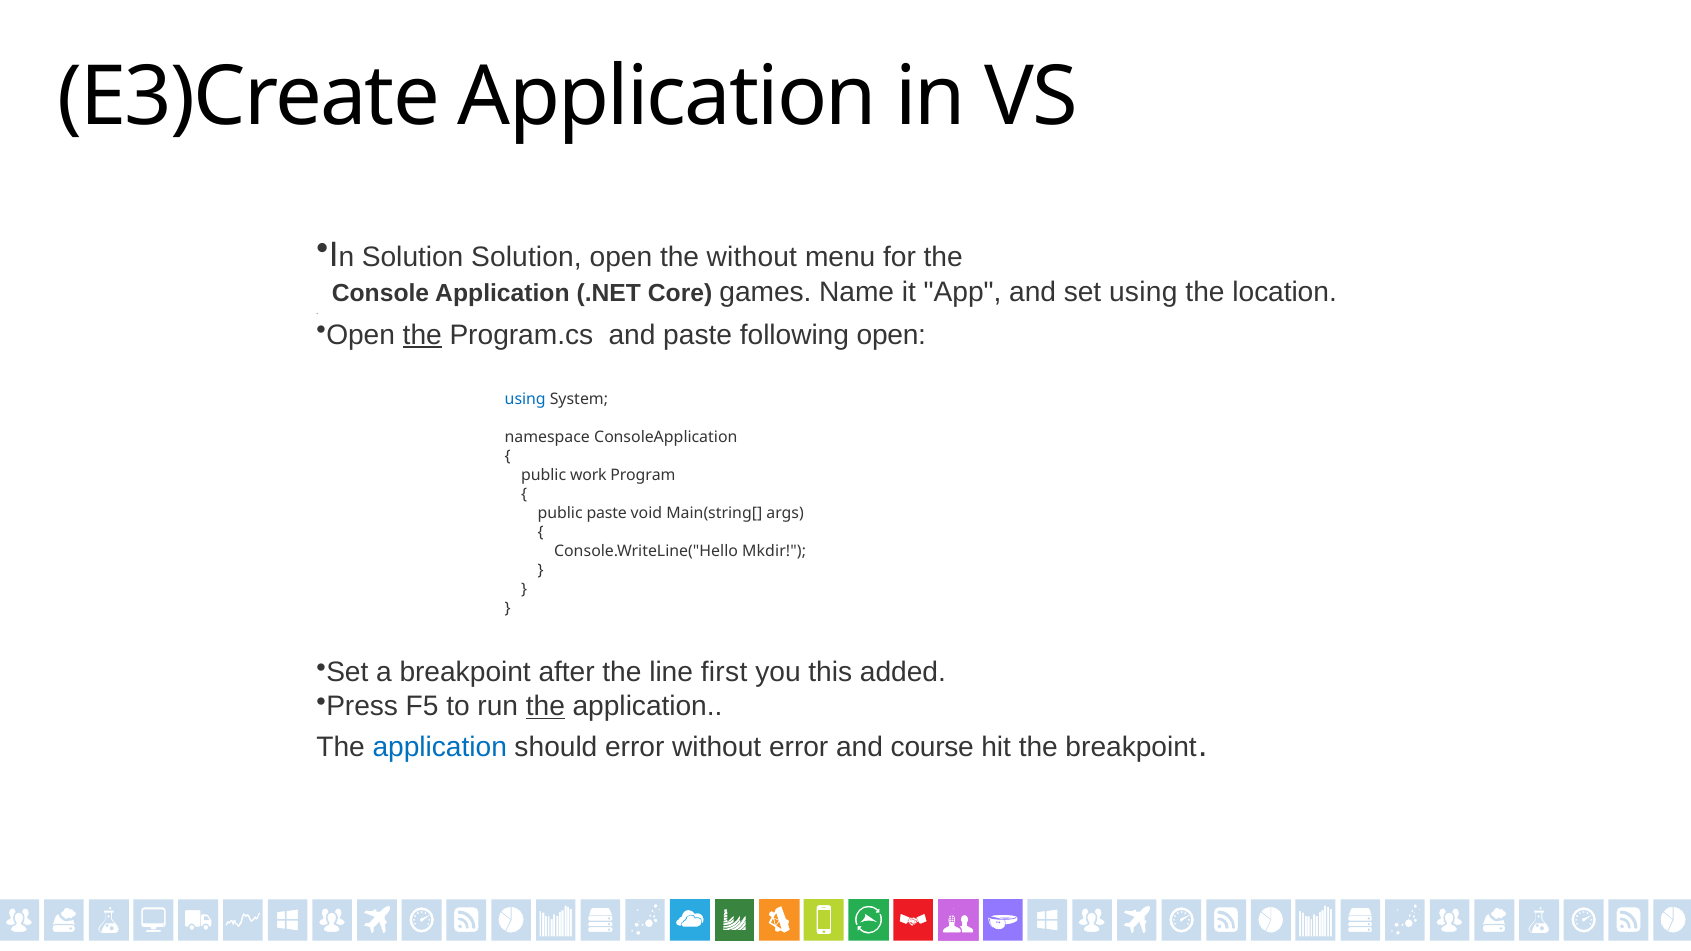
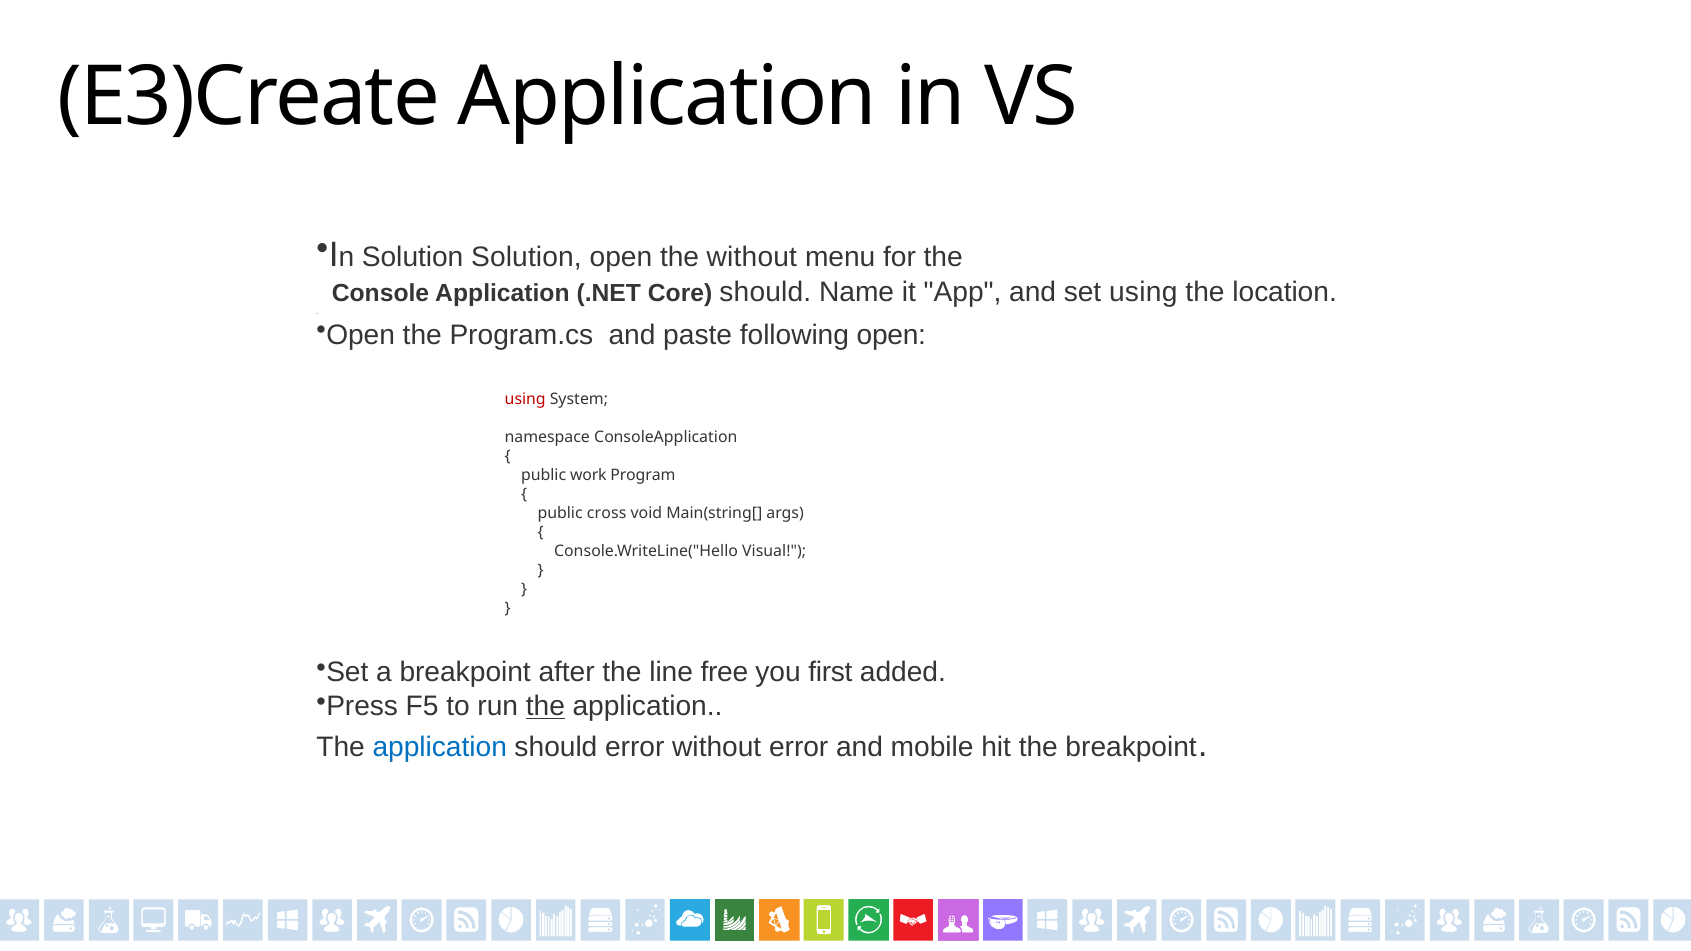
Core games: games -> should
the at (422, 335) underline: present -> none
using at (525, 399) colour: blue -> red
public paste: paste -> cross
Mkdir: Mkdir -> Visual
first: first -> free
this: this -> first
course: course -> mobile
